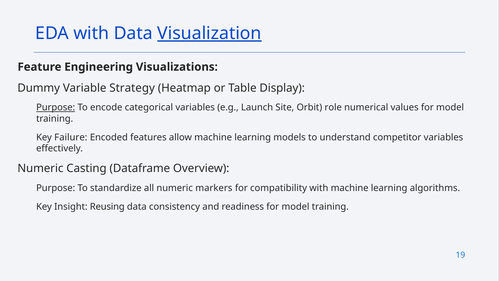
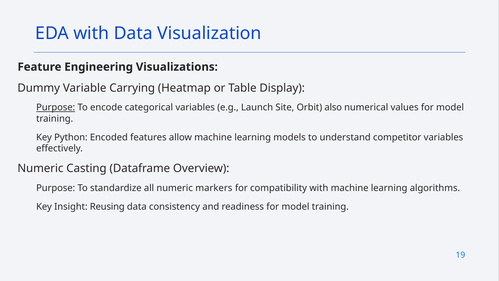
Visualization underline: present -> none
Strategy: Strategy -> Carrying
role: role -> also
Failure: Failure -> Python
